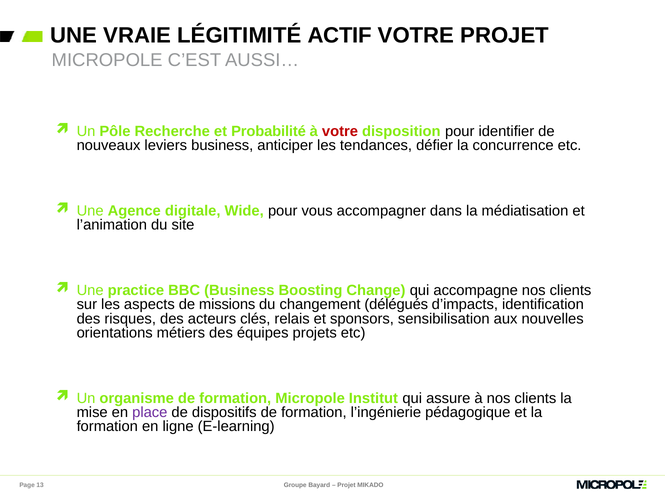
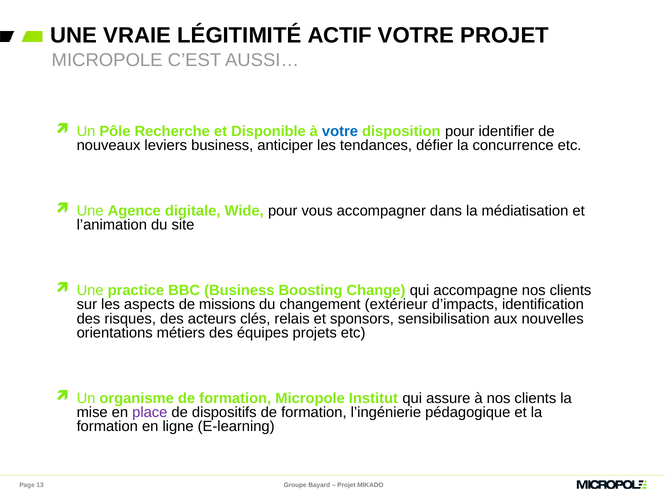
Probabilité: Probabilité -> Disponible
votre at (340, 131) colour: red -> blue
délégués: délégués -> extérieur
